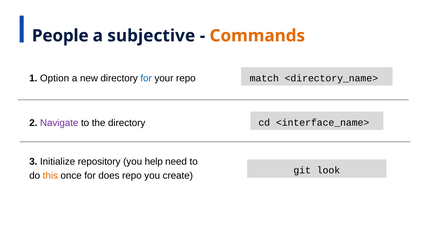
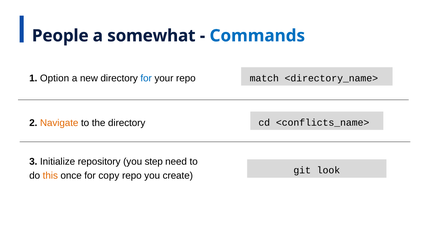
subjective: subjective -> somewhat
Commands colour: orange -> blue
Navigate colour: purple -> orange
<interface_name>: <interface_name> -> <conflicts_name>
help: help -> step
does: does -> copy
